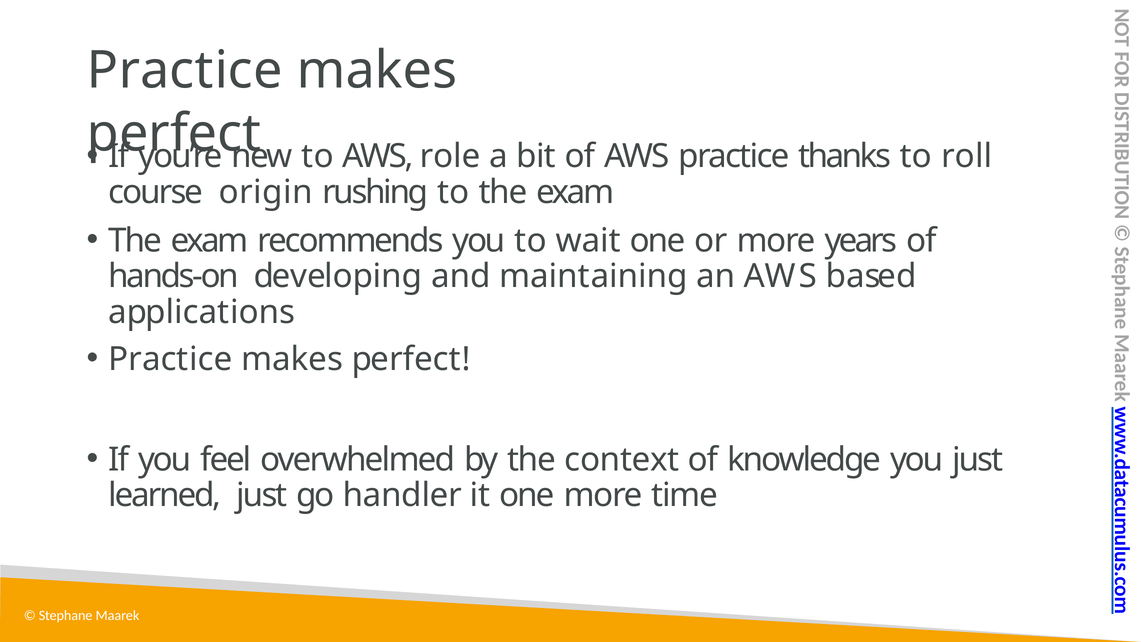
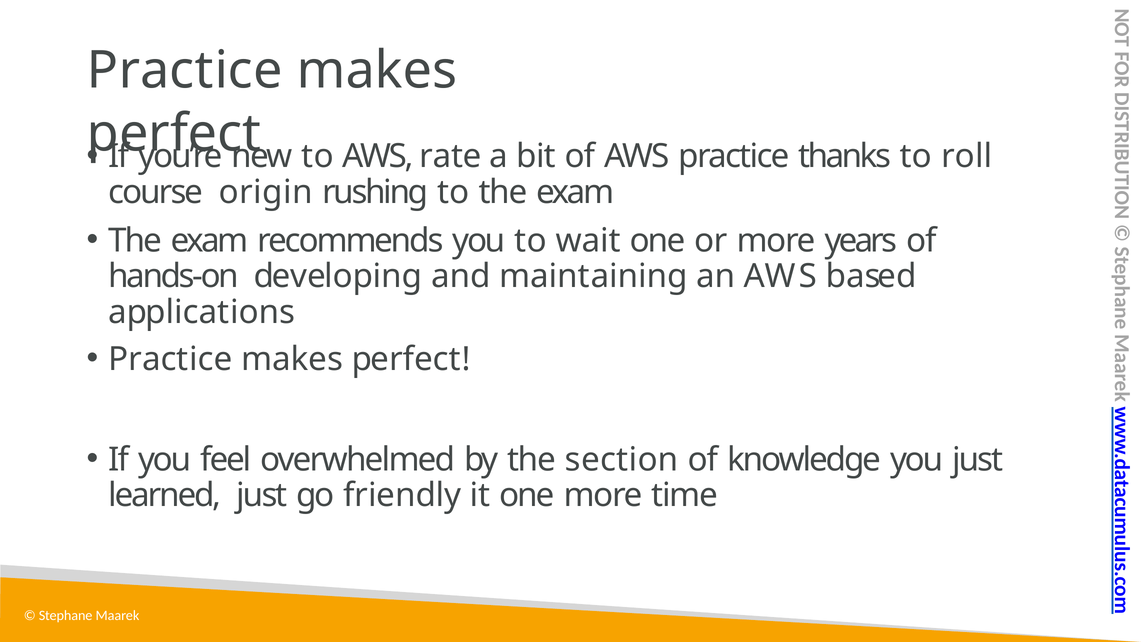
role: role -> rate
context: context -> section
handler: handler -> friendly
